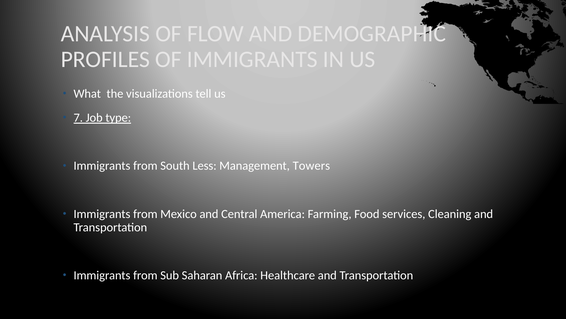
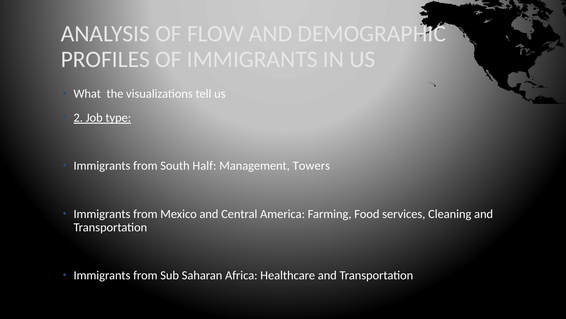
7: 7 -> 2
Less: Less -> Half
